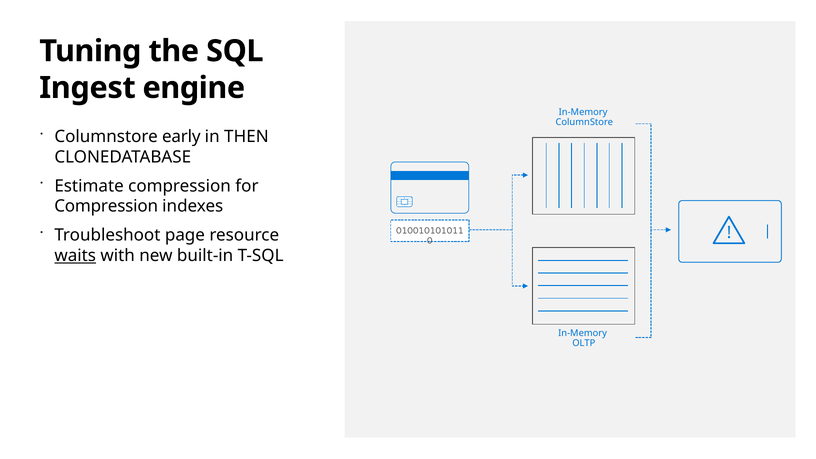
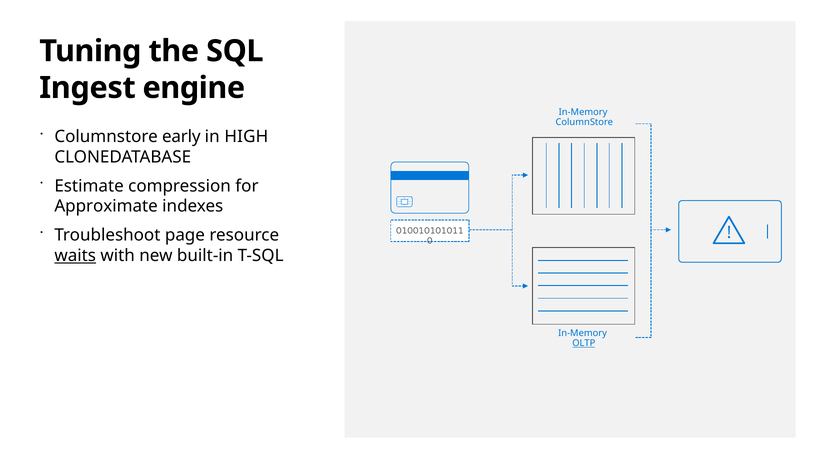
THEN: THEN -> HIGH
Compression at (106, 206): Compression -> Approximate
OLTP underline: none -> present
